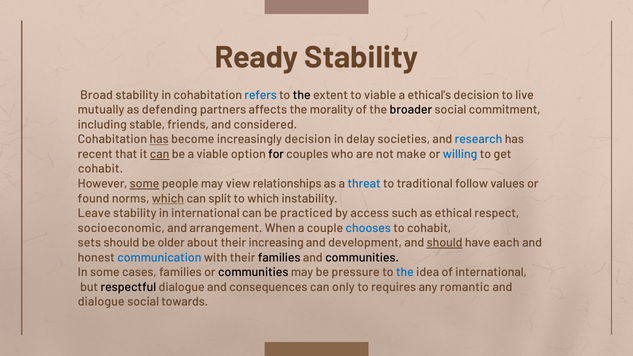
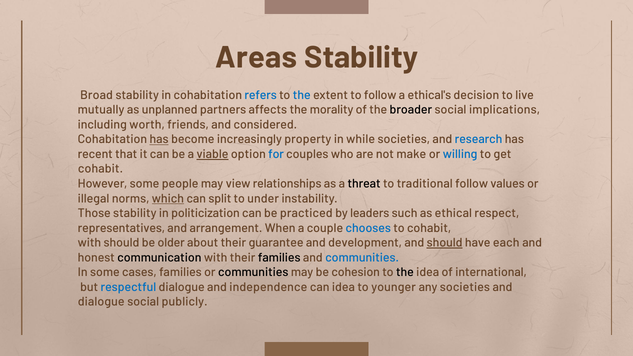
Ready: Ready -> Areas
the at (302, 95) colour: black -> blue
to viable: viable -> follow
defending: defending -> unplanned
commitment: commitment -> implications
stable: stable -> worth
increasingly decision: decision -> property
delay: delay -> while
can at (160, 154) underline: present -> none
viable at (212, 154) underline: none -> present
for colour: black -> blue
some at (145, 184) underline: present -> none
threat colour: blue -> black
found: found -> illegal
to which: which -> under
Leave: Leave -> Those
in international: international -> politicization
access: access -> leaders
socioeconomic: socioeconomic -> representatives
sets at (89, 243): sets -> with
increasing: increasing -> guarantee
communication colour: blue -> black
communities at (362, 258) colour: black -> blue
pressure: pressure -> cohesion
the at (405, 272) colour: blue -> black
respectful colour: black -> blue
consequences: consequences -> independence
can only: only -> idea
requires: requires -> younger
any romantic: romantic -> societies
towards: towards -> publicly
